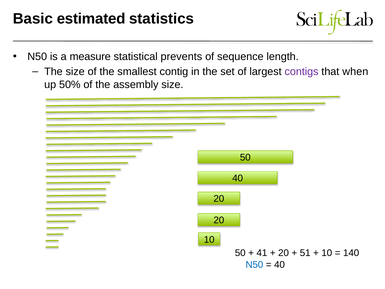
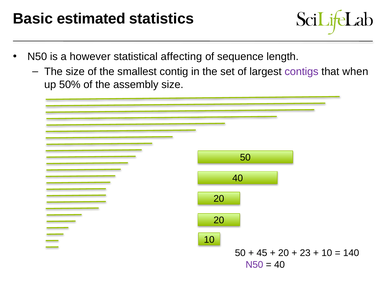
measure: measure -> however
prevents: prevents -> affecting
41: 41 -> 45
51: 51 -> 23
N50 at (254, 264) colour: blue -> purple
